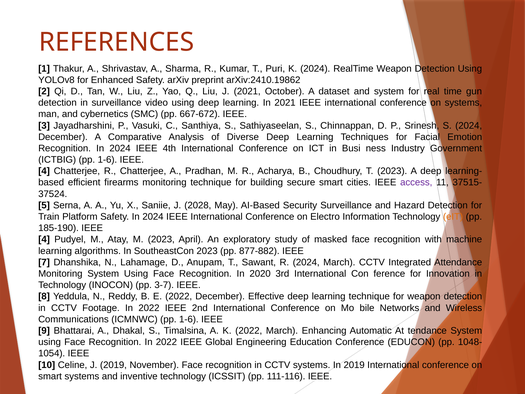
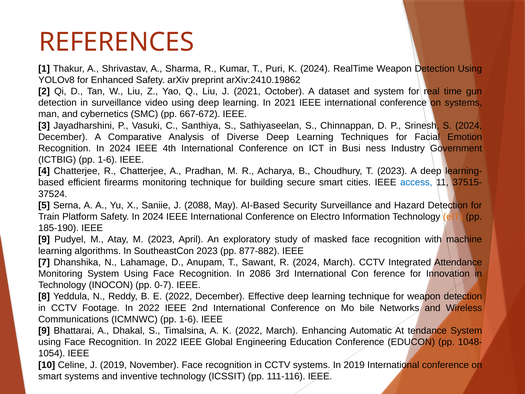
access colour: purple -> blue
2028: 2028 -> 2088
4 at (44, 239): 4 -> 9
2020: 2020 -> 2086
3-7: 3-7 -> 0-7
